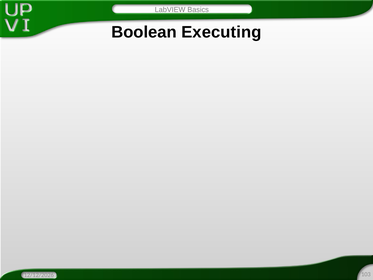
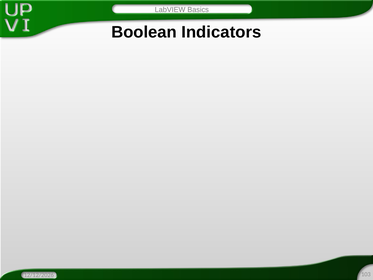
Executing: Executing -> Indicators
